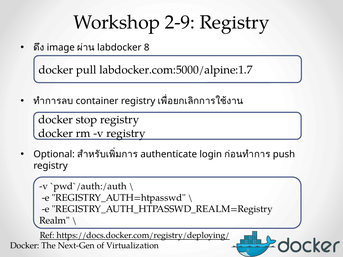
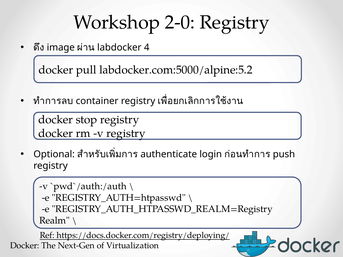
2-9: 2-9 -> 2-0
8: 8 -> 4
labdocker.com:5000/alpine:1.7: labdocker.com:5000/alpine:1.7 -> labdocker.com:5000/alpine:5.2
